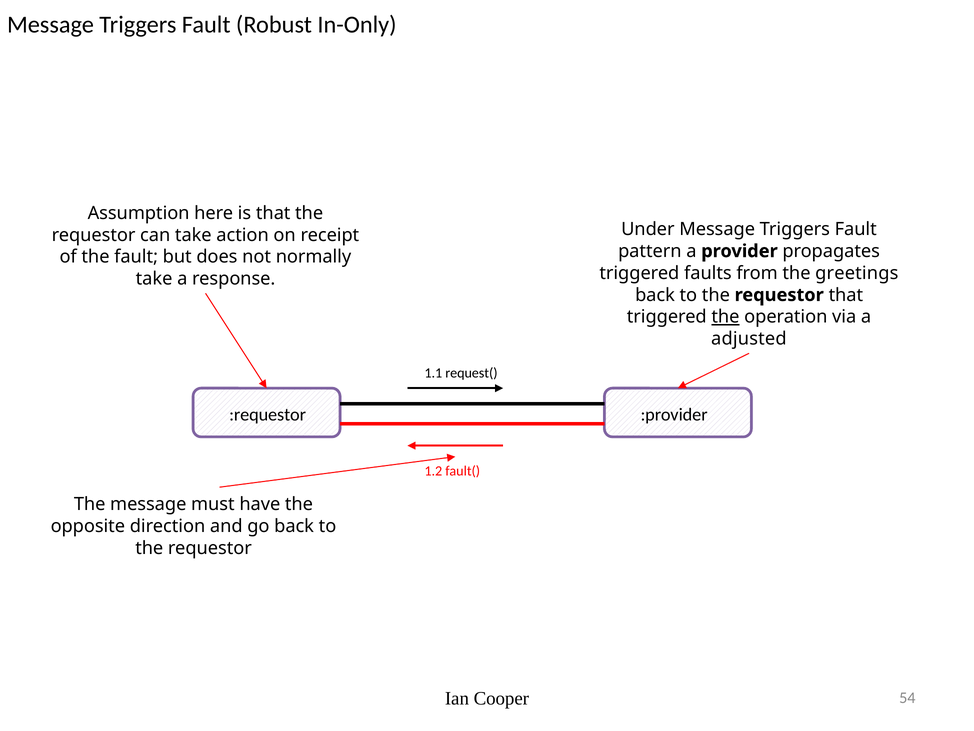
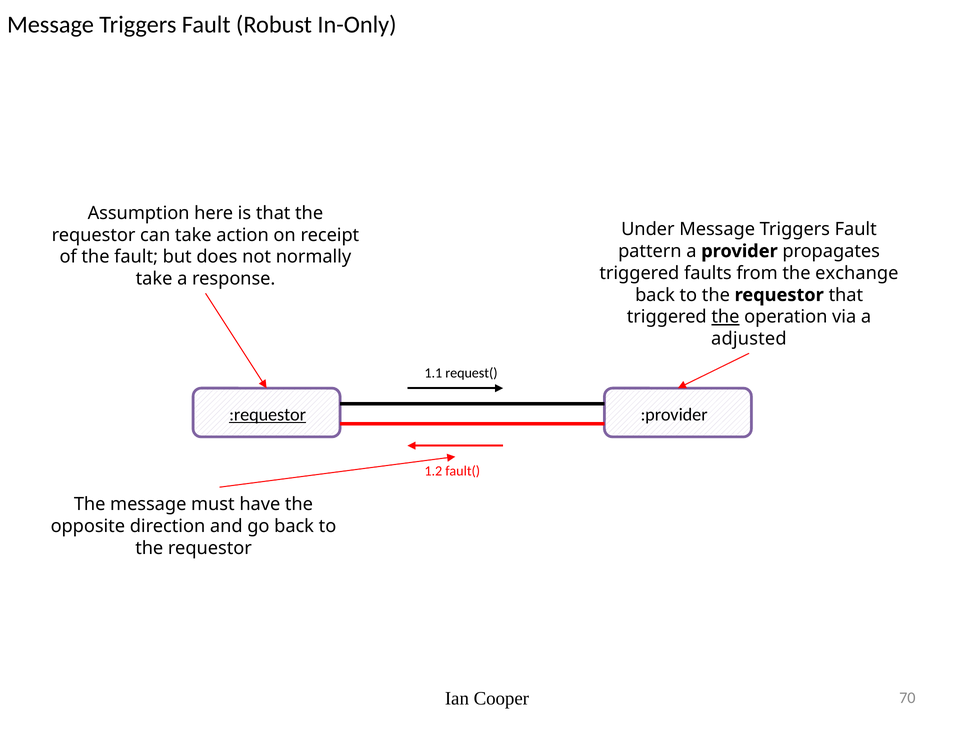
greetings: greetings -> exchange
:requestor underline: none -> present
54: 54 -> 70
